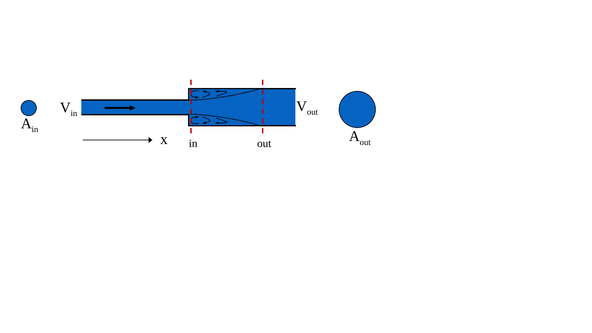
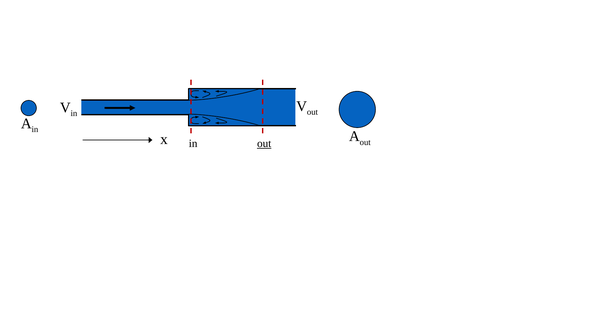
out at (264, 143) underline: none -> present
